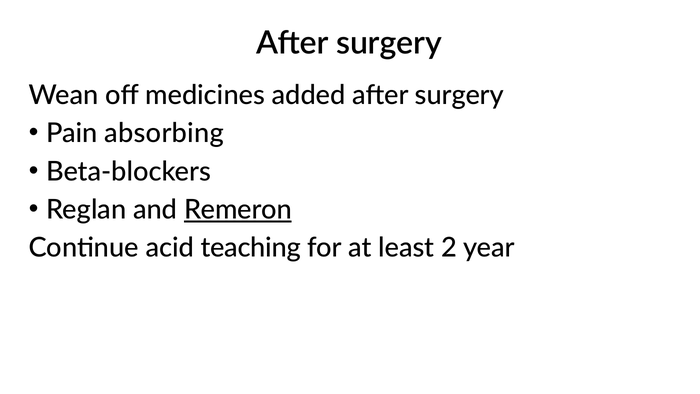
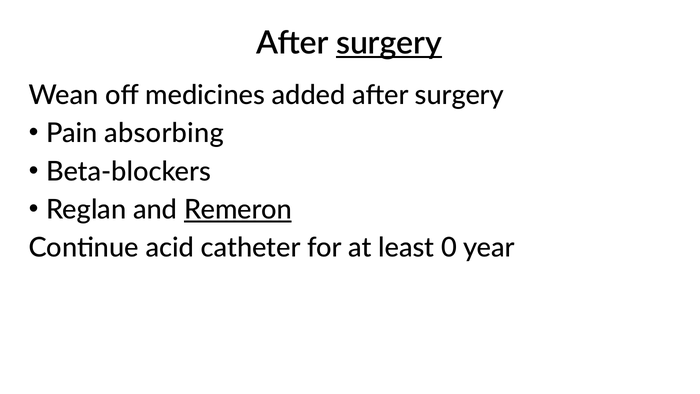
surgery at (389, 43) underline: none -> present
teaching: teaching -> catheter
2: 2 -> 0
